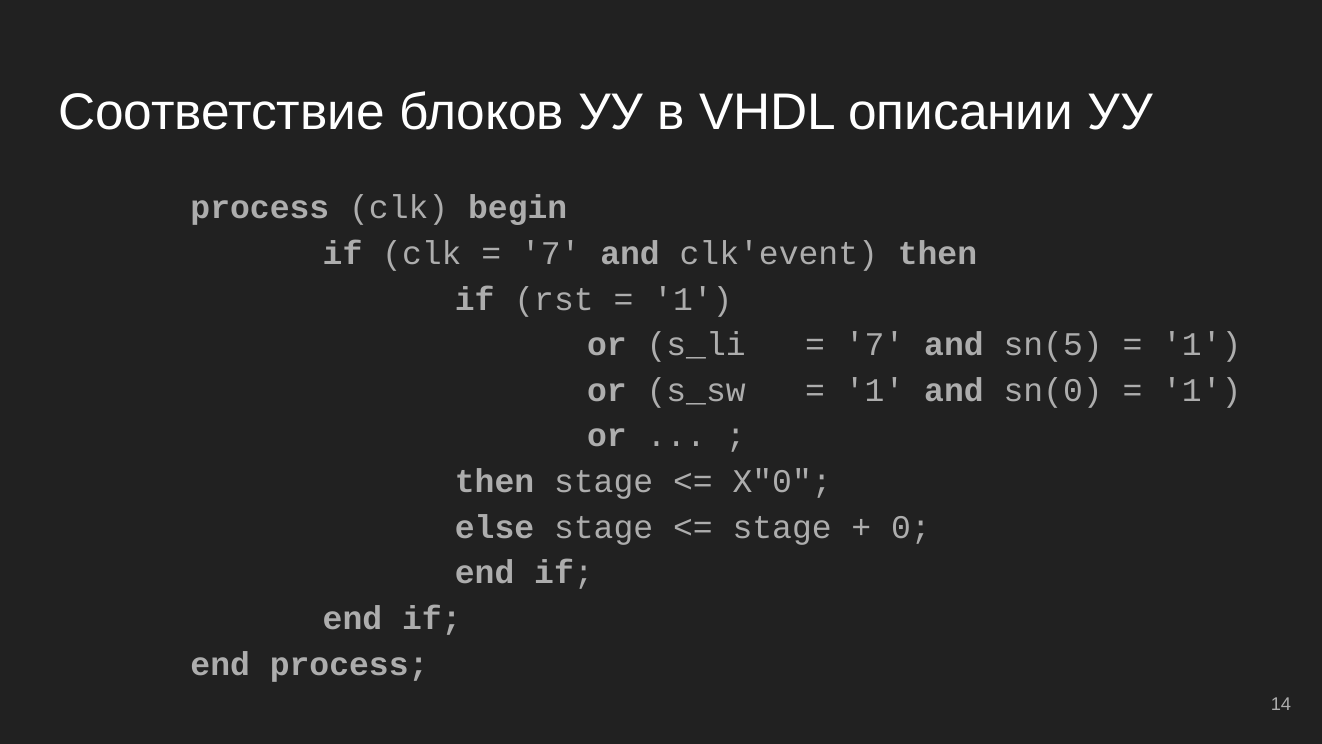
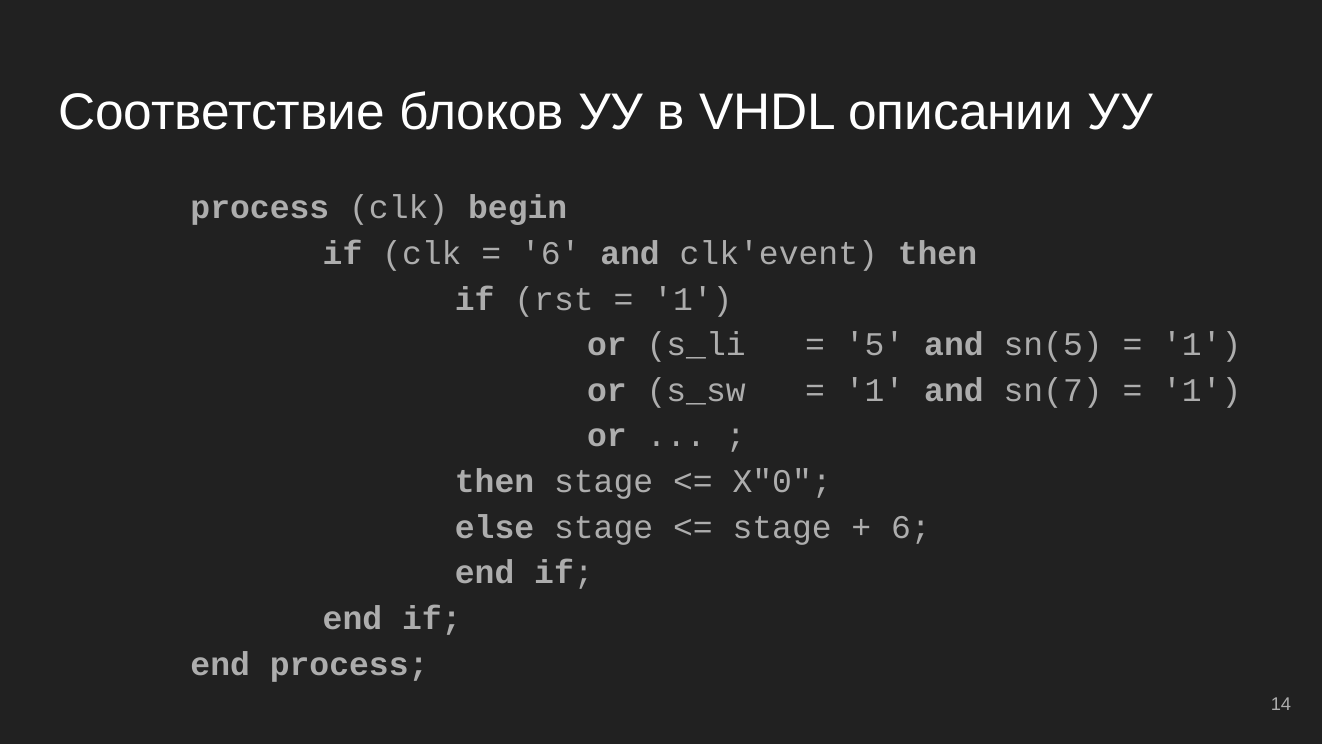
7 at (551, 253): 7 -> 6
7 at (875, 345): 7 -> 5
sn(0: sn(0 -> sn(7
0 at (911, 527): 0 -> 6
